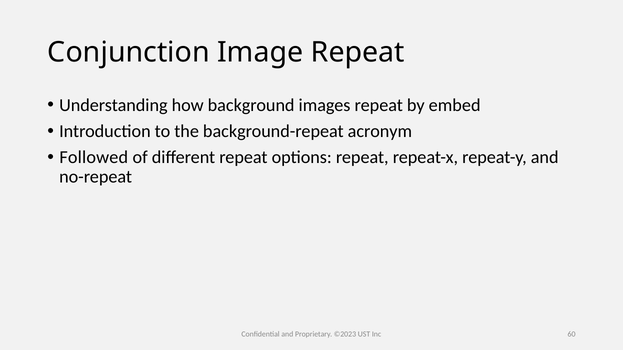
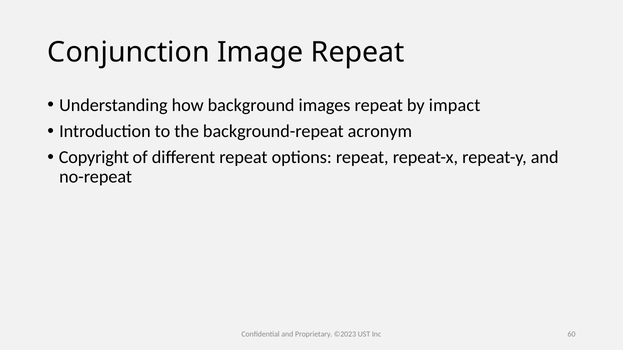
embed: embed -> impact
Followed: Followed -> Copyright
